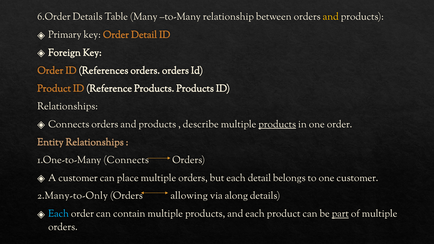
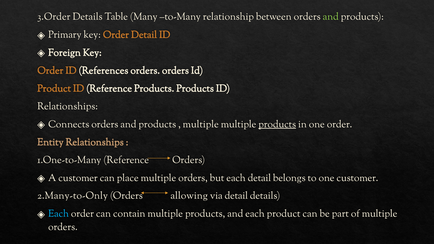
6.Order: 6.Order -> 3.Order
and at (331, 17) colour: yellow -> light green
describe at (201, 124): describe -> multiple
1.One-to-Many Connects: Connects -> Reference
via along: along -> detail
part underline: present -> none
